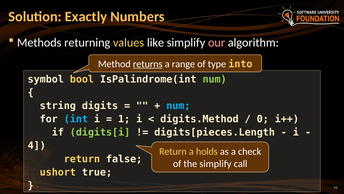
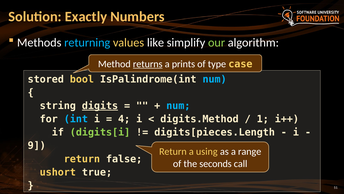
returning colour: white -> light blue
our colour: pink -> light green
range: range -> prints
into: into -> case
symbol: symbol -> stored
num at (215, 79) colour: light green -> light blue
digits underline: none -> present
1: 1 -> 4
0: 0 -> 1
4: 4 -> 9
holds: holds -> using
check: check -> range
the simplify: simplify -> seconds
